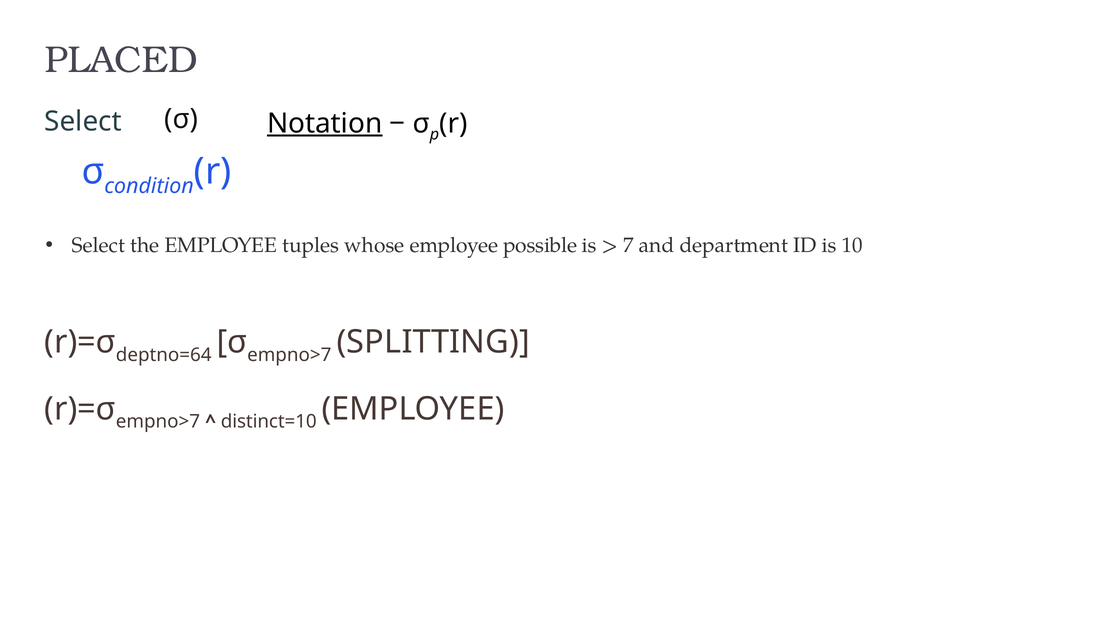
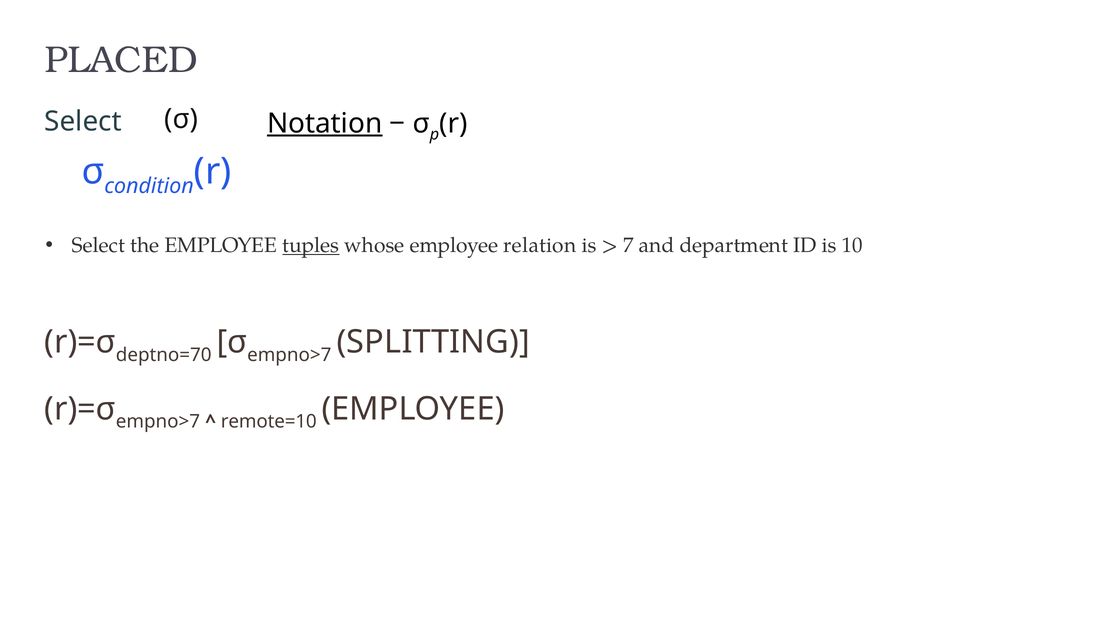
tuples underline: none -> present
possible: possible -> relation
deptno=64: deptno=64 -> deptno=70
distinct=10: distinct=10 -> remote=10
